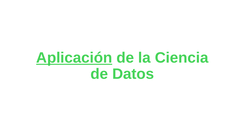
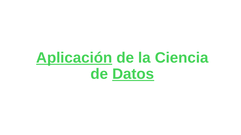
Datos underline: none -> present
